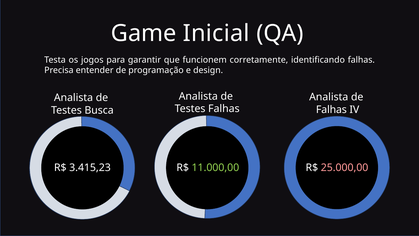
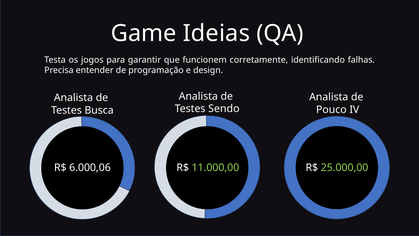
Inicial: Inicial -> Ideias
Testes Falhas: Falhas -> Sendo
Falhas at (331, 109): Falhas -> Pouco
3.415,23: 3.415,23 -> 6.000,06
25.000,00 colour: pink -> light green
